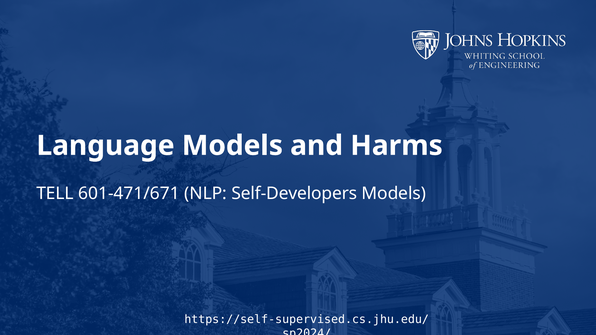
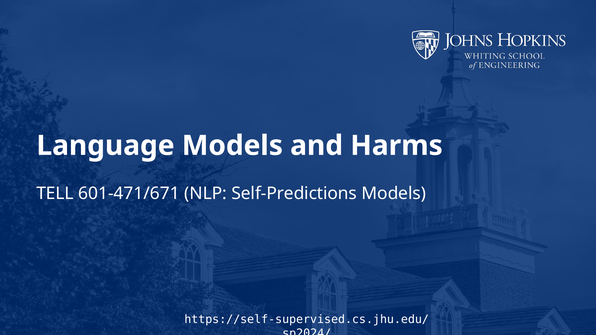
Self-Developers: Self-Developers -> Self-Predictions
